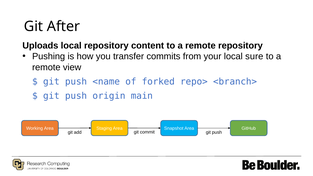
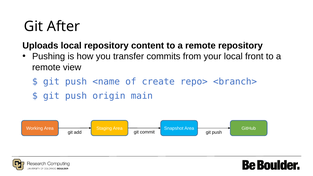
sure: sure -> front
forked: forked -> create
